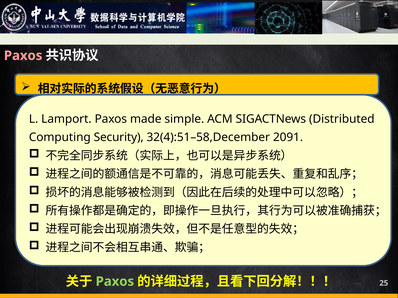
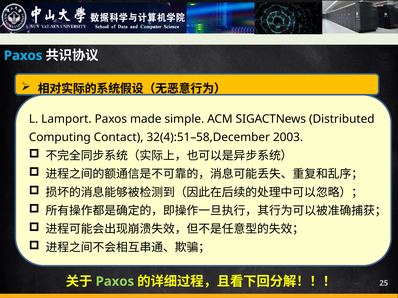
Paxos at (23, 56) colour: pink -> light blue
Security: Security -> Contact
2091: 2091 -> 2003
